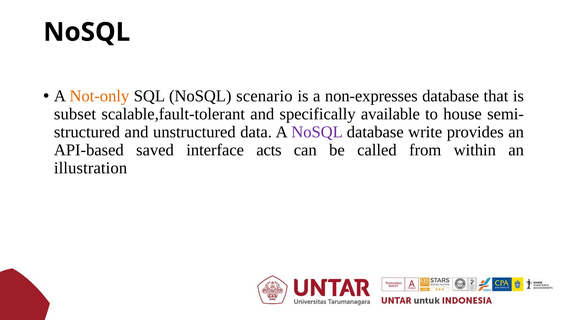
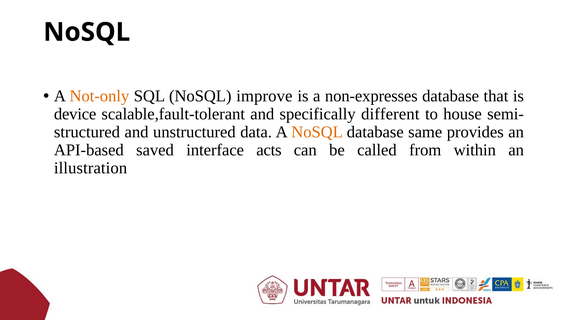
scenario: scenario -> improve
subset: subset -> device
available: available -> different
NoSQL at (317, 132) colour: purple -> orange
write: write -> same
